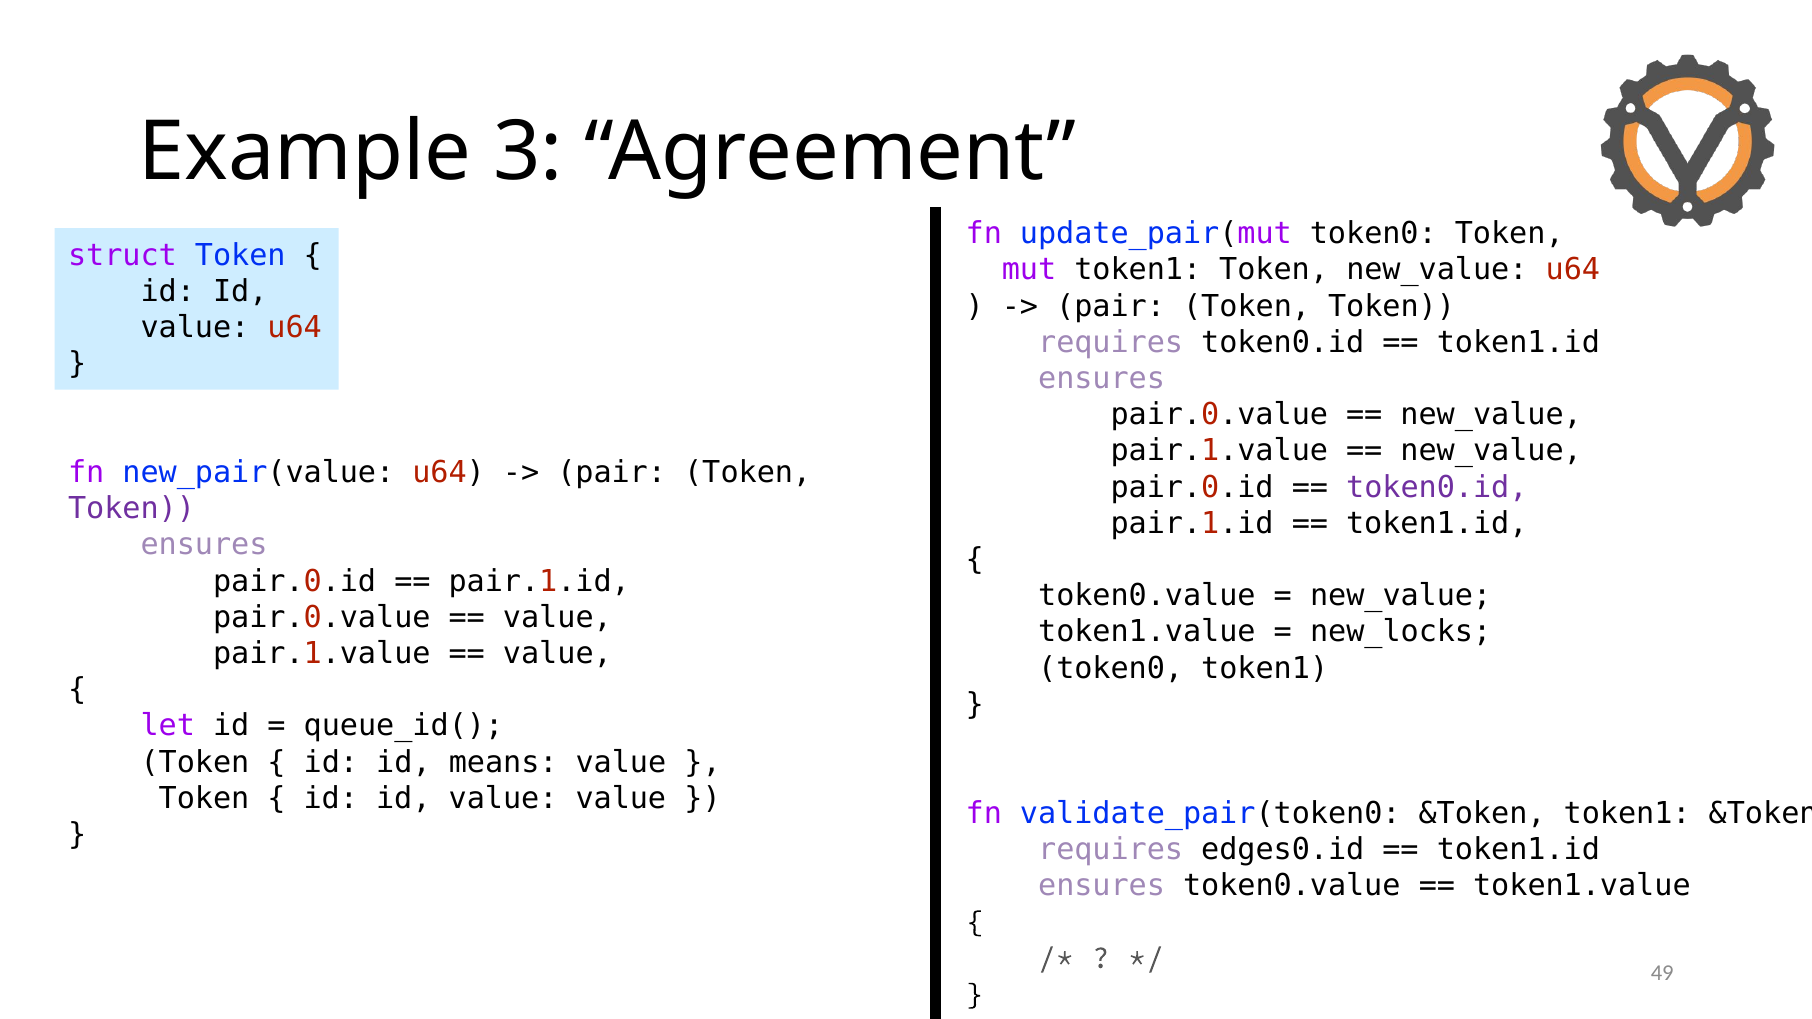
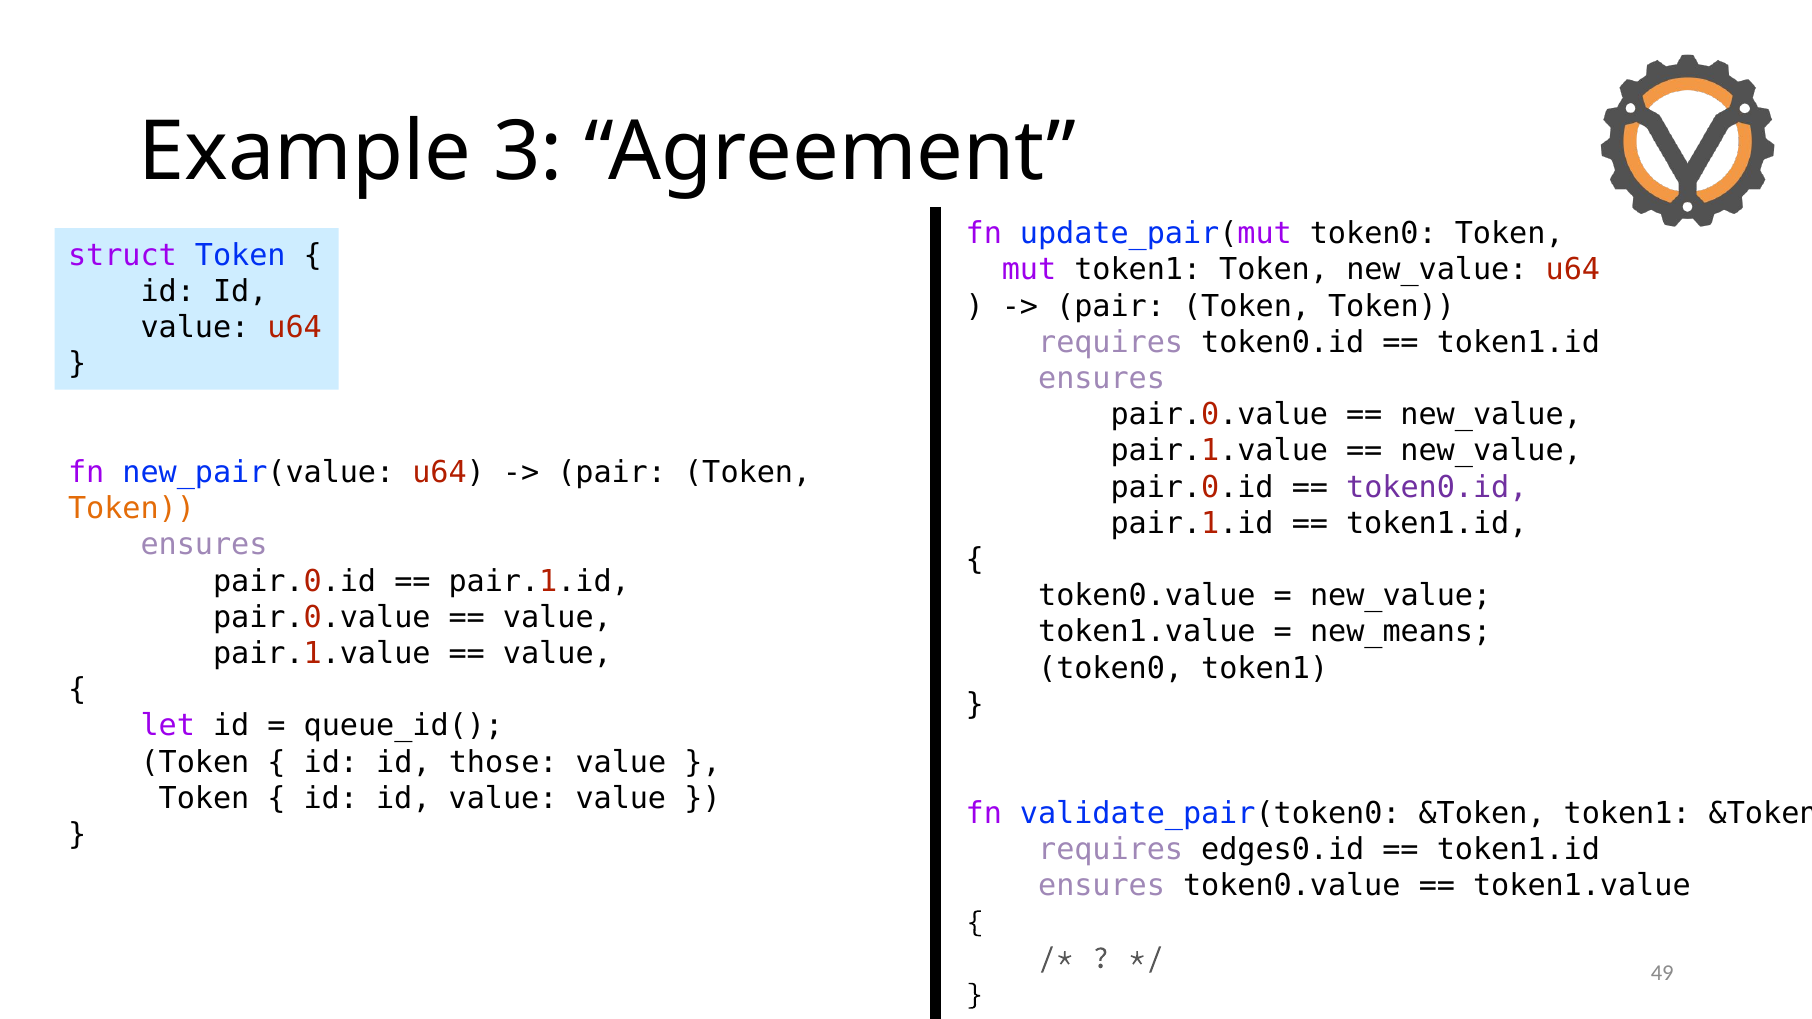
Token at (132, 509) colour: purple -> orange
new_locks: new_locks -> new_means
means: means -> those
